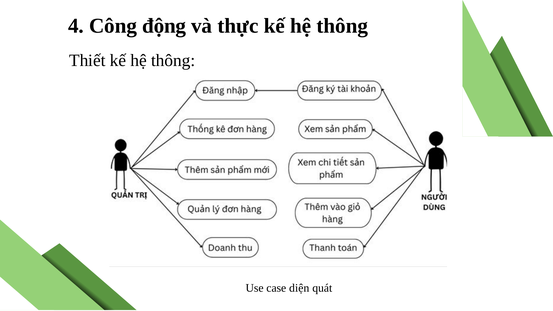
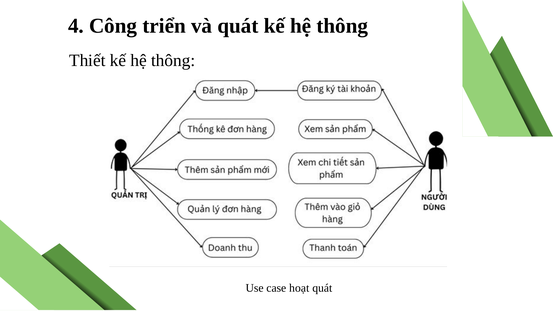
động: động -> triển
và thực: thực -> quát
diện: diện -> hoạt
